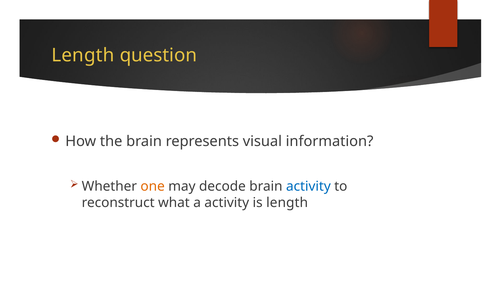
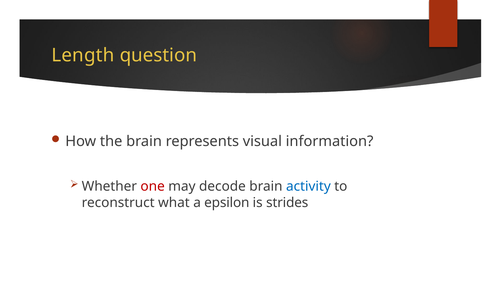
one colour: orange -> red
a activity: activity -> epsilon
is length: length -> strides
